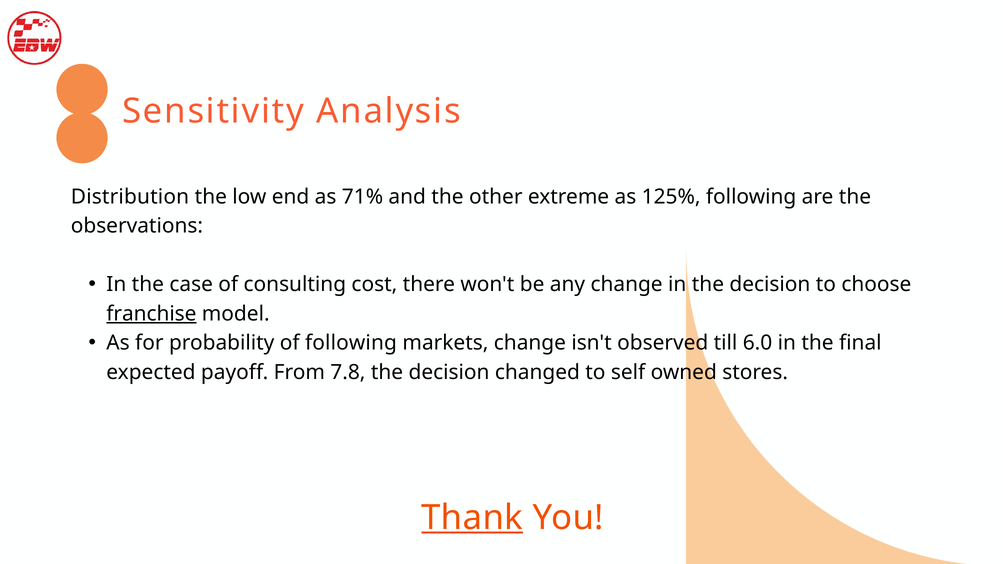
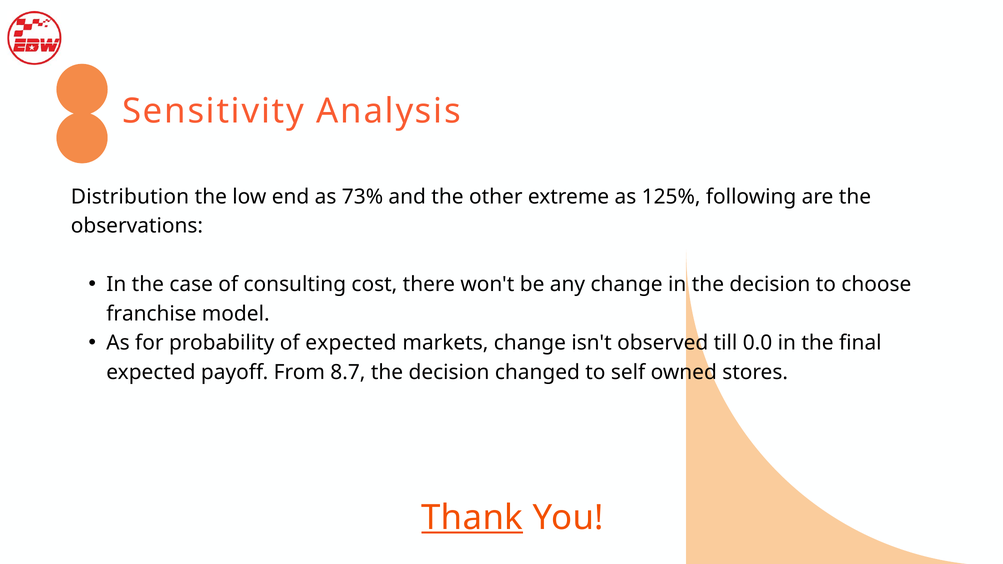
71%: 71% -> 73%
franchise underline: present -> none
of following: following -> expected
6.0: 6.0 -> 0.0
7.8: 7.8 -> 8.7
